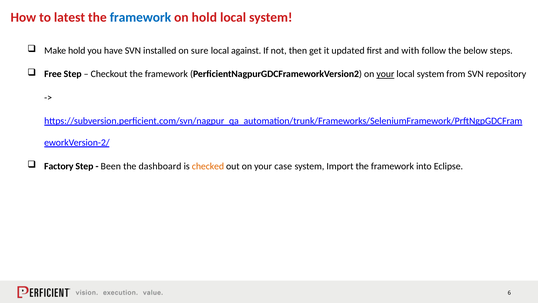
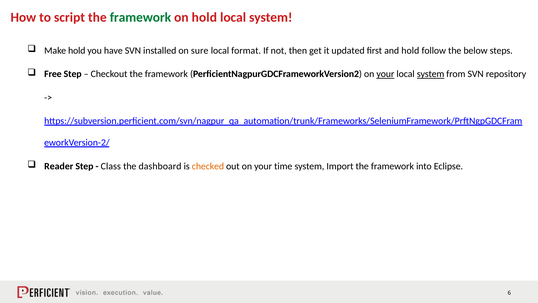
latest: latest -> script
framework at (140, 17) colour: blue -> green
against: against -> format
and with: with -> hold
system at (431, 74) underline: none -> present
Factory: Factory -> Reader
Been: Been -> Class
case: case -> time
